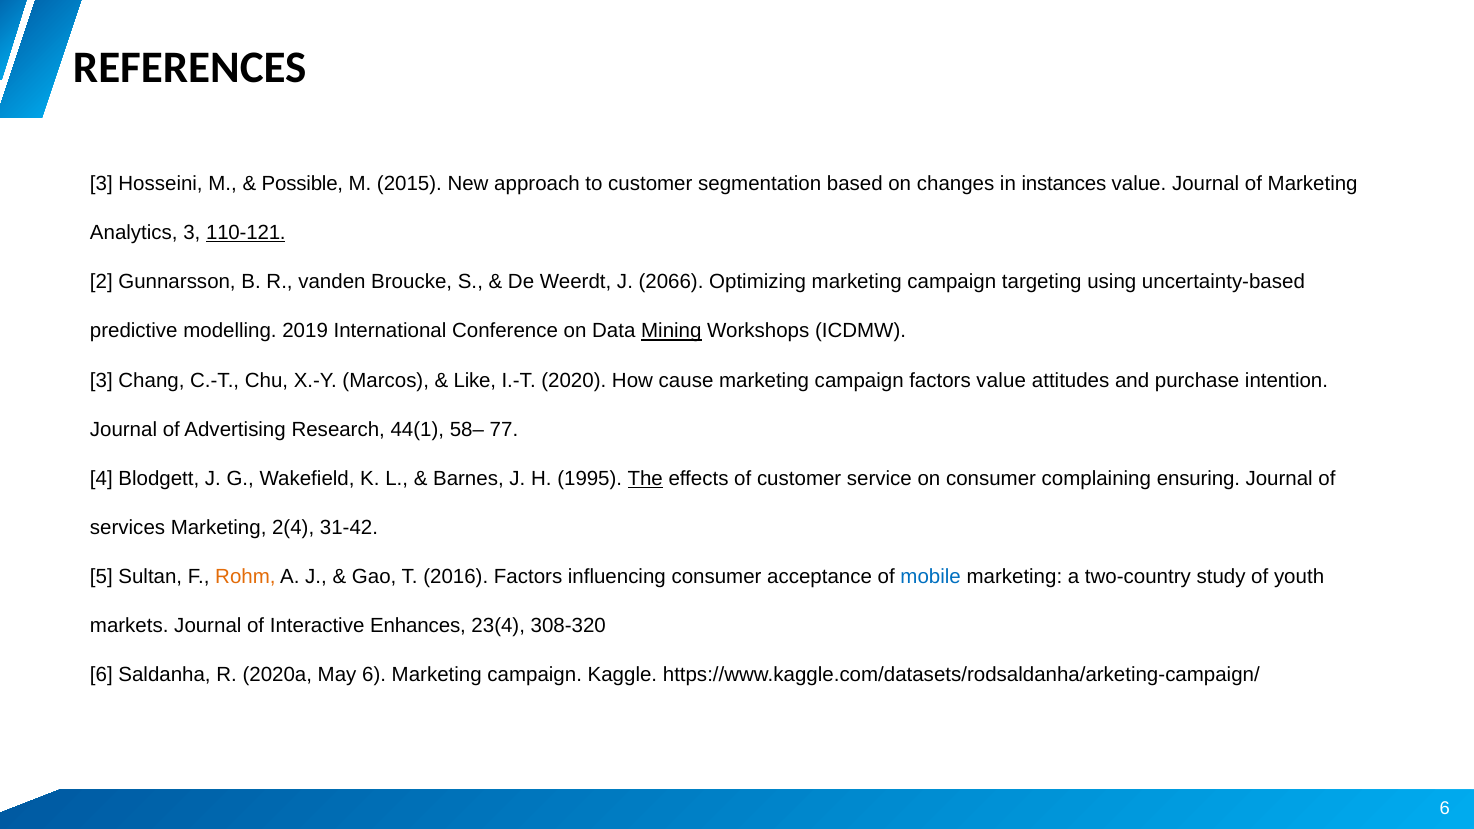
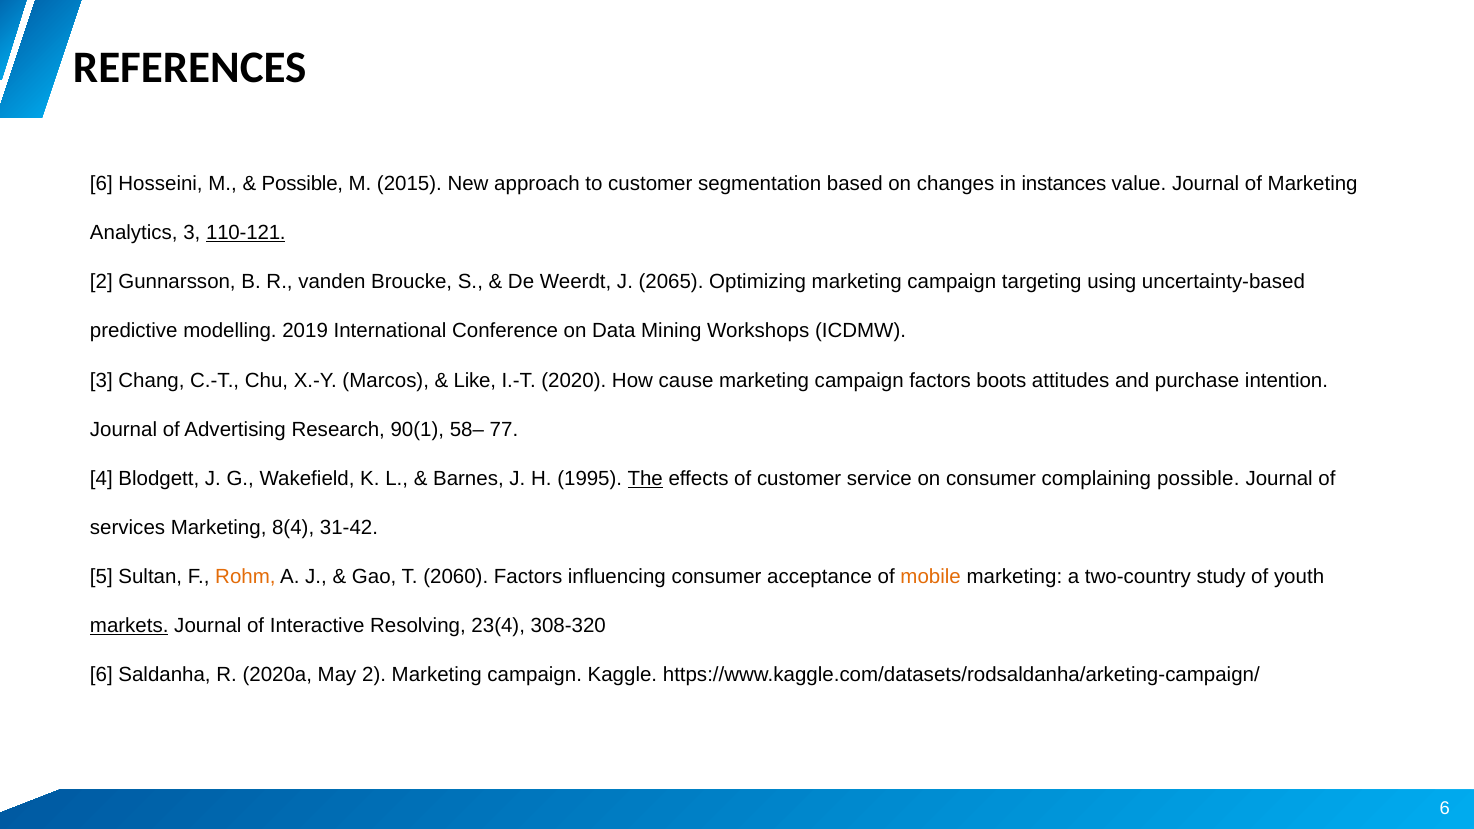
3 at (101, 184): 3 -> 6
2066: 2066 -> 2065
Mining underline: present -> none
factors value: value -> boots
44(1: 44(1 -> 90(1
complaining ensuring: ensuring -> possible
2(4: 2(4 -> 8(4
2016: 2016 -> 2060
mobile colour: blue -> orange
markets underline: none -> present
Enhances: Enhances -> Resolving
May 6: 6 -> 2
